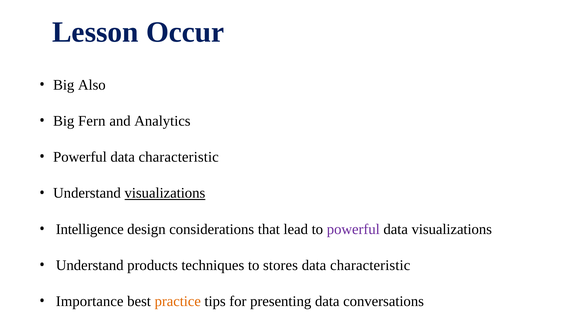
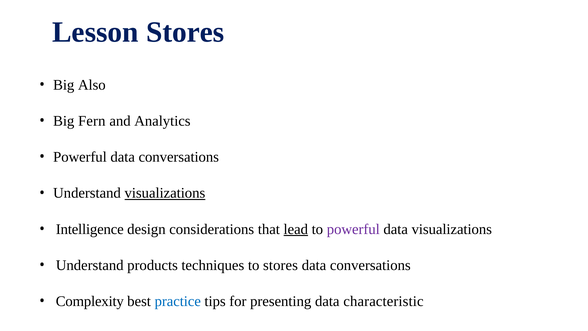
Lesson Occur: Occur -> Stores
Powerful data characteristic: characteristic -> conversations
lead underline: none -> present
characteristic at (370, 265): characteristic -> conversations
Importance: Importance -> Complexity
practice colour: orange -> blue
conversations: conversations -> characteristic
